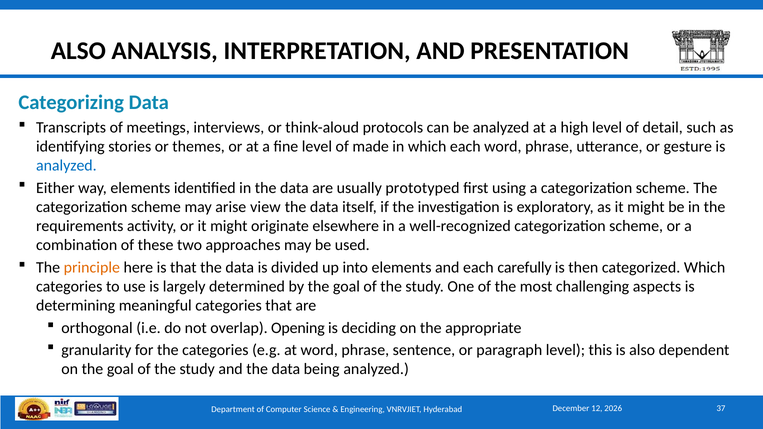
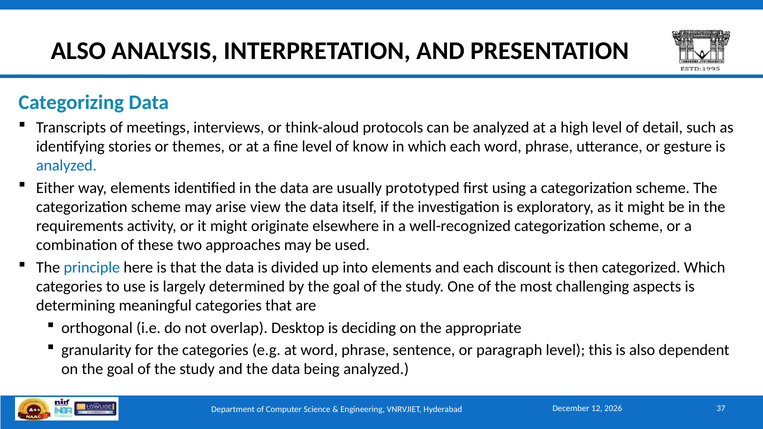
made: made -> know
principle colour: orange -> blue
carefully: carefully -> discount
Opening: Opening -> Desktop
